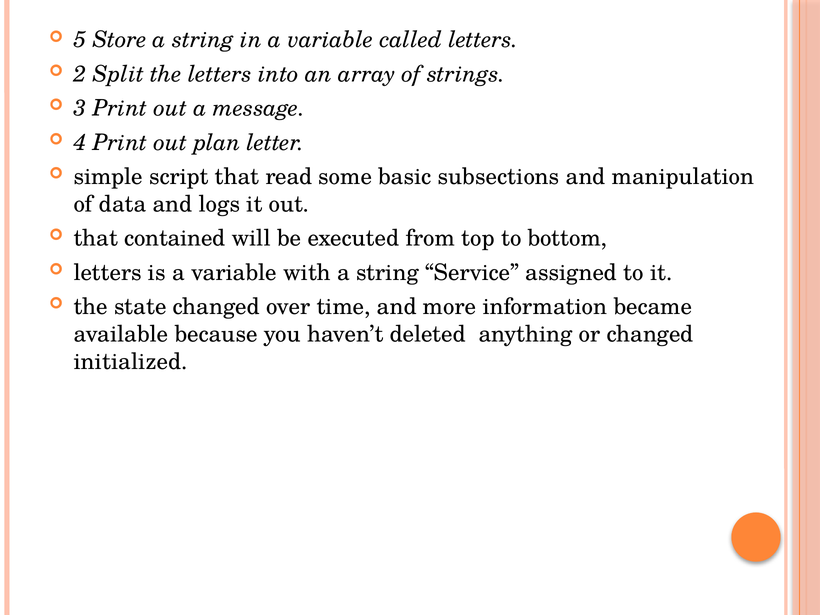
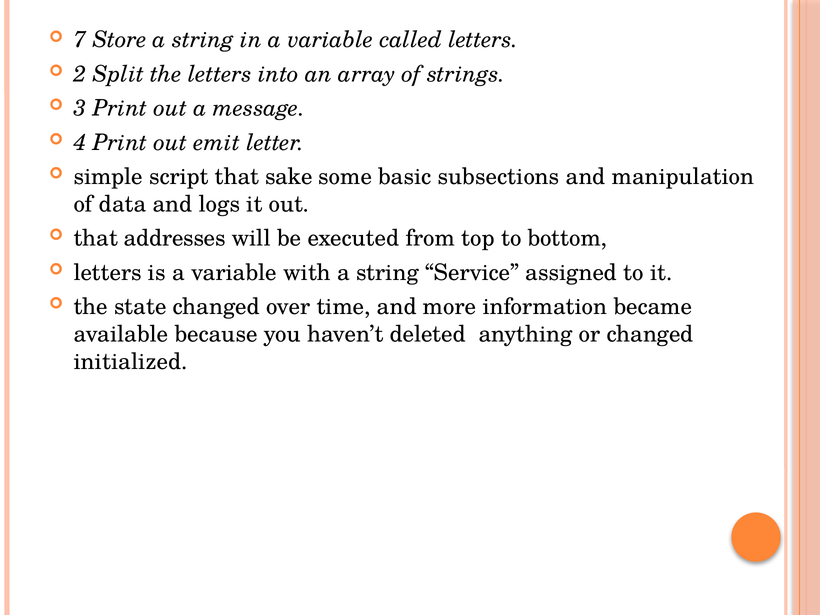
5: 5 -> 7
plan: plan -> emit
read: read -> sake
contained: contained -> addresses
